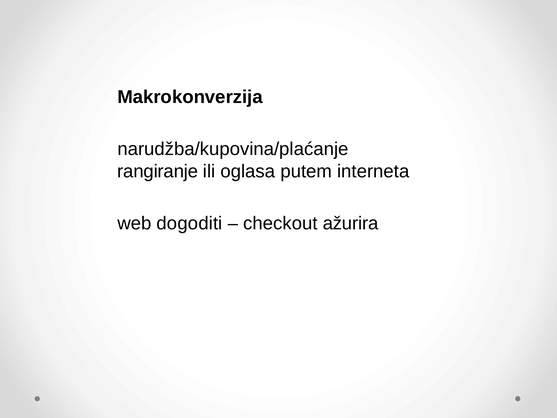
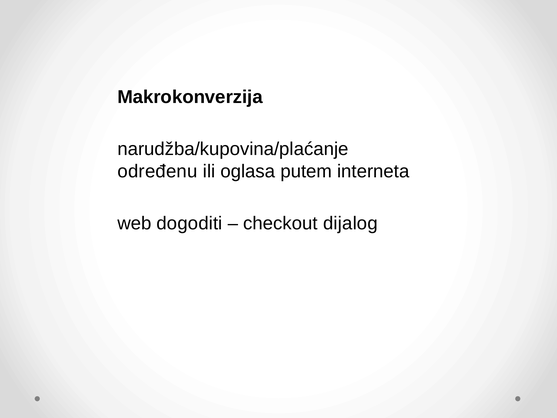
rangiranje: rangiranje -> određenu
ažurira: ažurira -> dijalog
